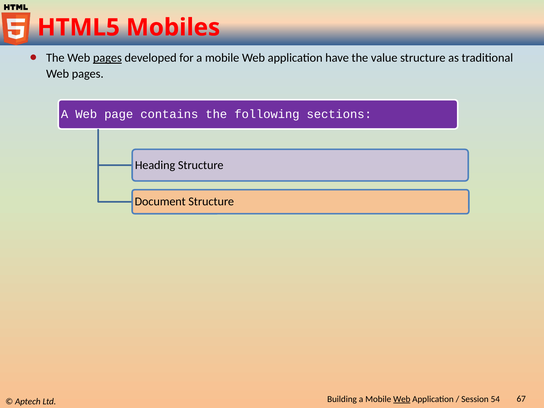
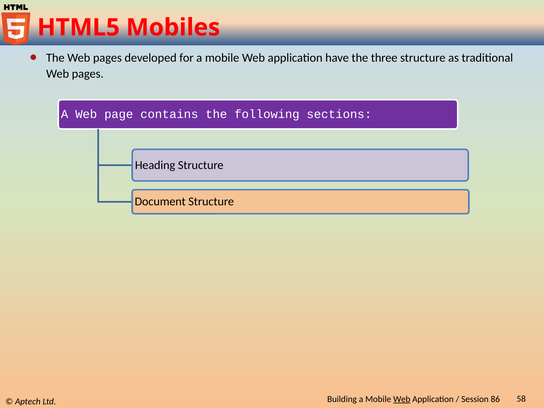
pages at (107, 58) underline: present -> none
value: value -> three
54: 54 -> 86
67: 67 -> 58
